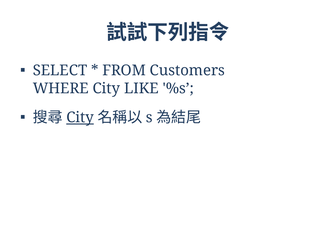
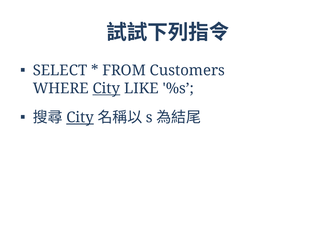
City at (106, 88) underline: none -> present
